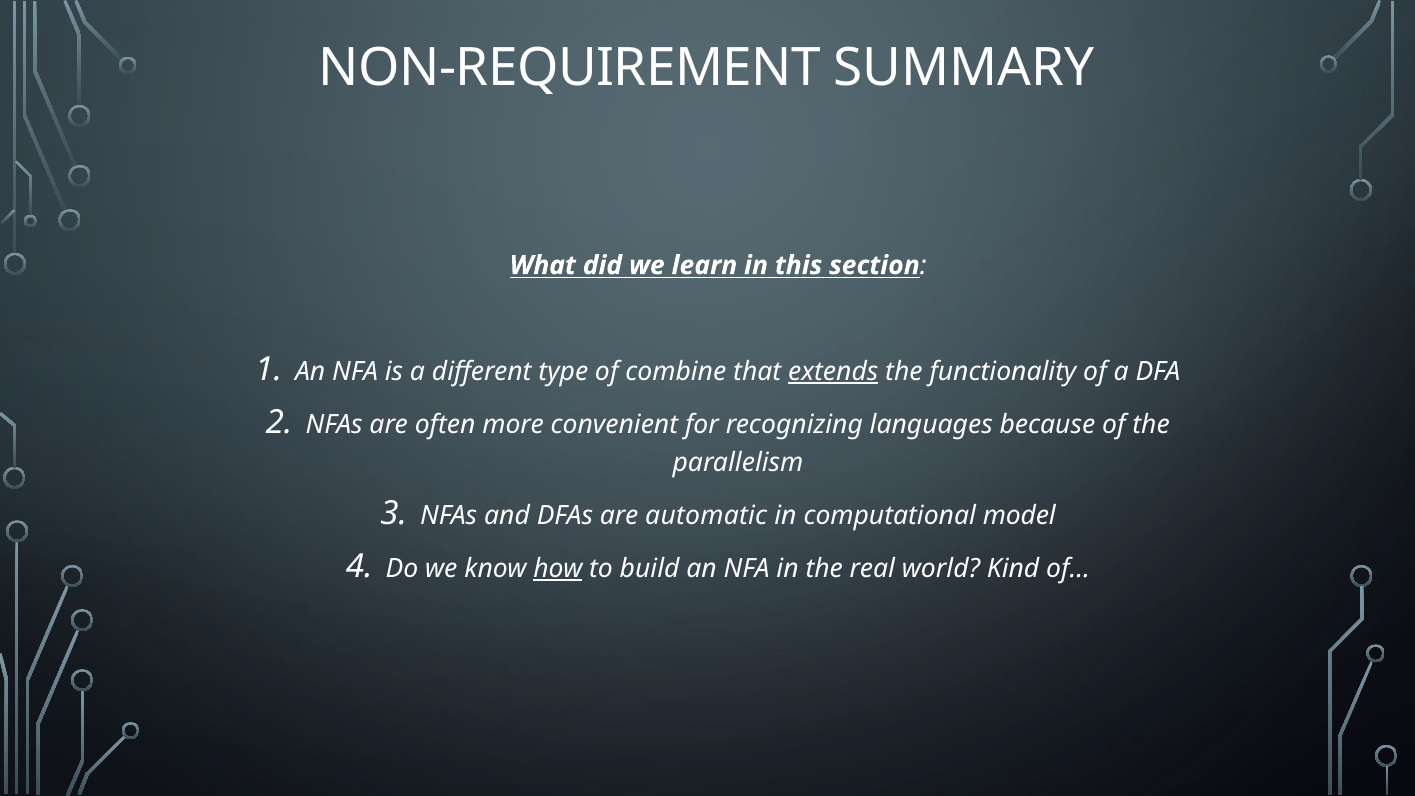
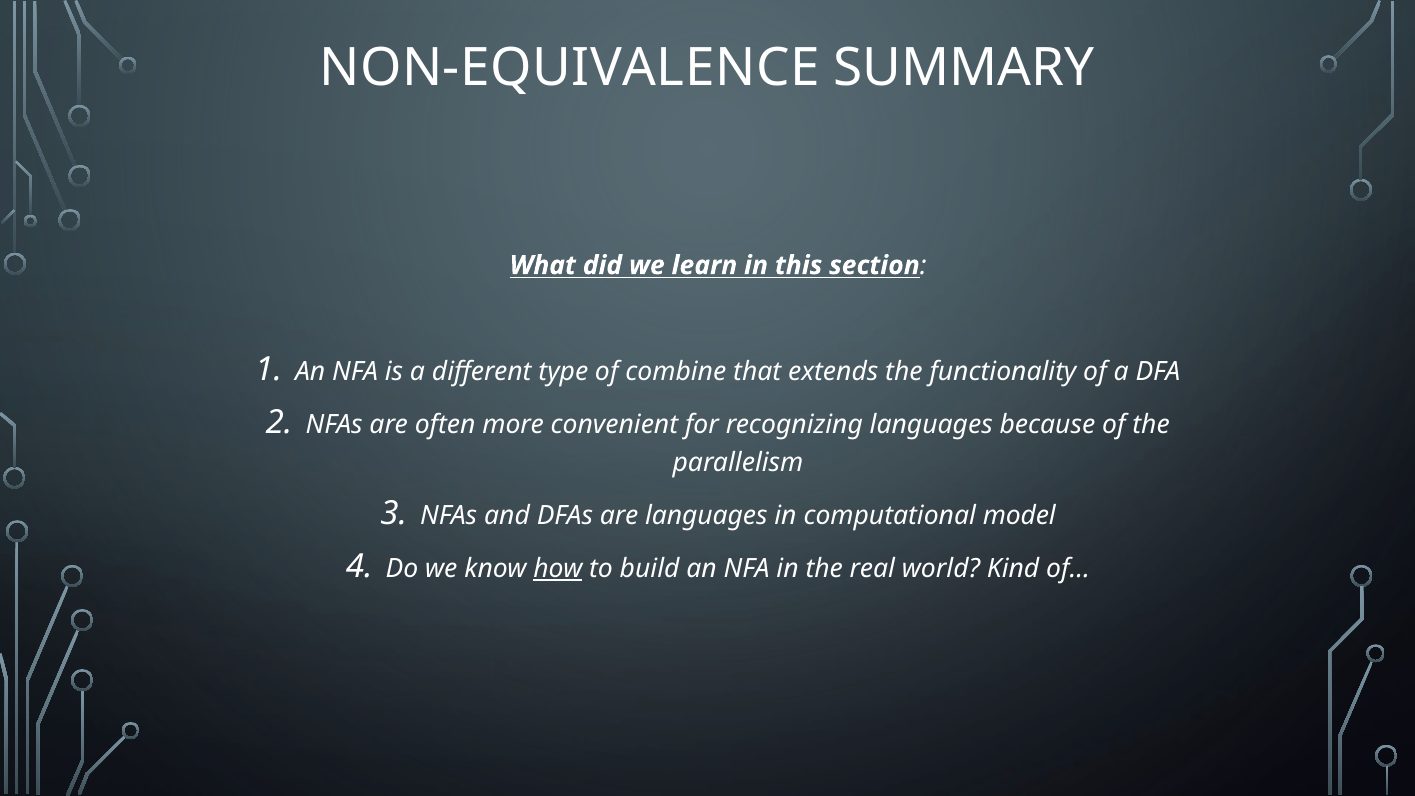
NON-REQUIREMENT: NON-REQUIREMENT -> NON-EQUIVALENCE
extends underline: present -> none
are automatic: automatic -> languages
